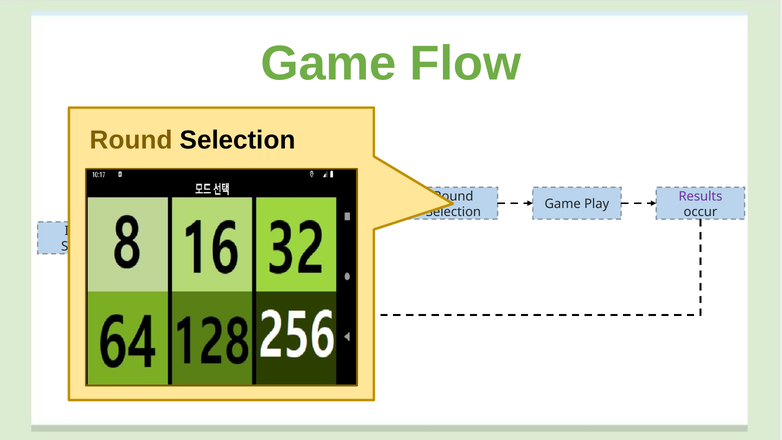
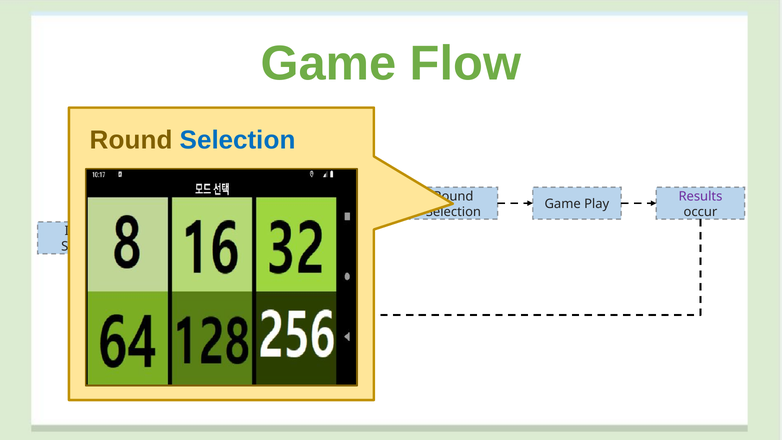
Selection at (238, 140) colour: black -> blue
